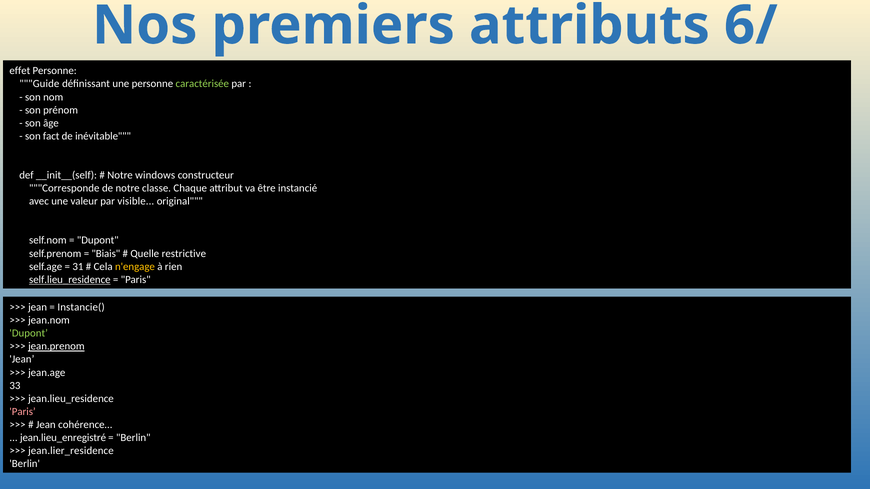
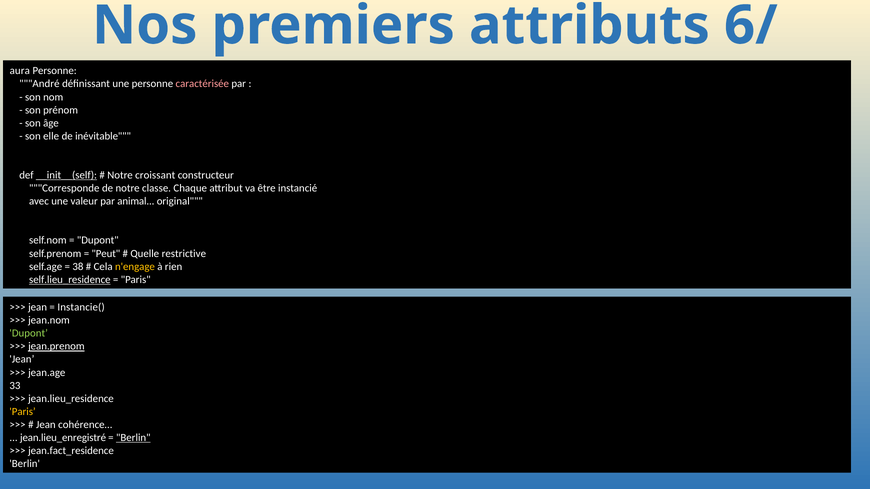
effet: effet -> aura
Guide: Guide -> André
caractérisée colour: light green -> pink
fact: fact -> elle
__init__(self underline: none -> present
windows: windows -> croissant
visible: visible -> animal
Biais: Biais -> Peut
31: 31 -> 38
Paris at (23, 412) colour: pink -> yellow
Berlin at (133, 438) underline: none -> present
jean.lier_residence: jean.lier_residence -> jean.fact_residence
